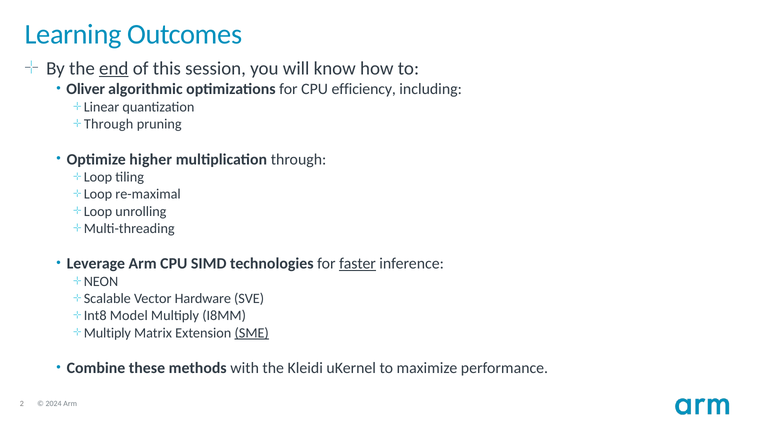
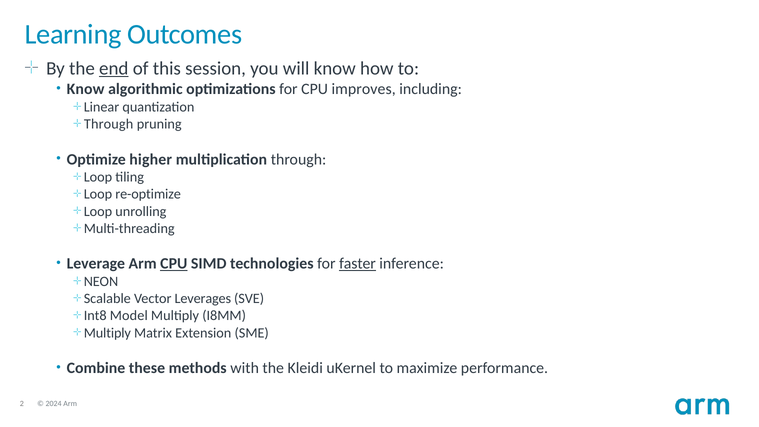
Oliver at (86, 89): Oliver -> Know
efficiency: efficiency -> improves
re-maximal: re-maximal -> re-optimize
CPU at (174, 264) underline: none -> present
Hardware: Hardware -> Leverages
SME underline: present -> none
